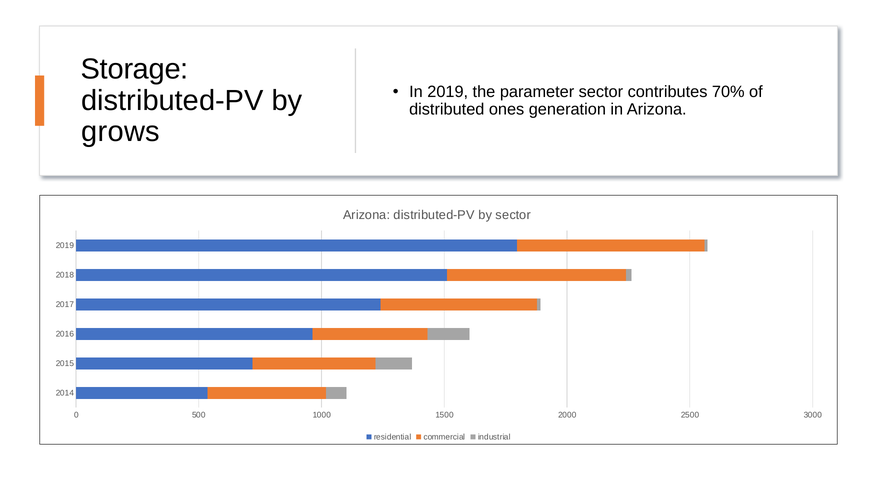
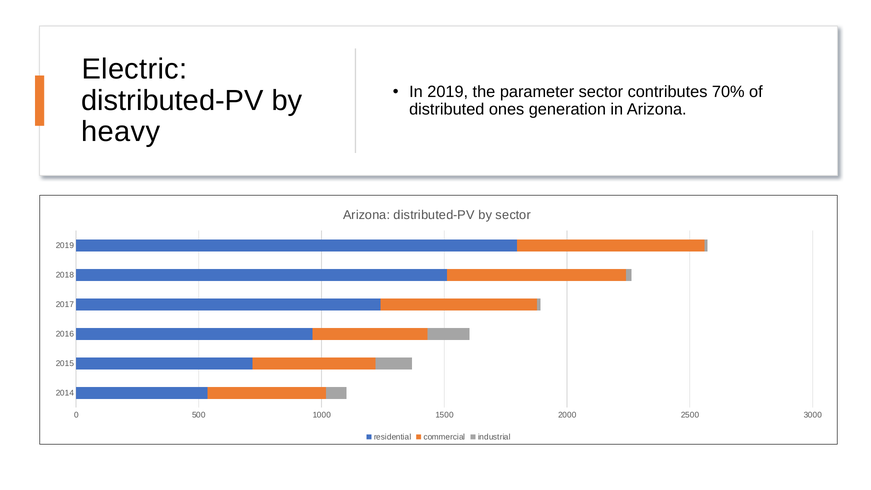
Storage: Storage -> Electric
grows: grows -> heavy
